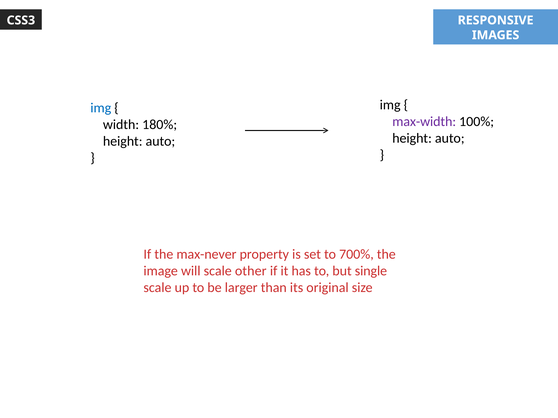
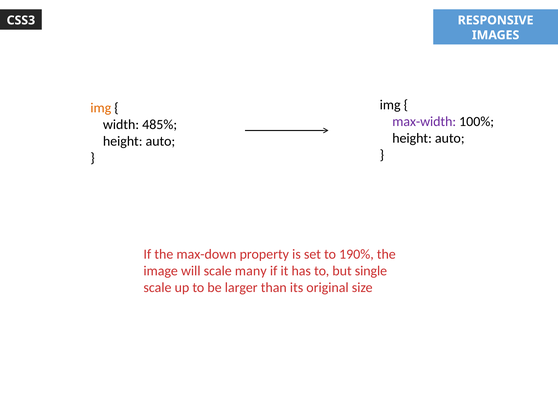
img at (101, 108) colour: blue -> orange
180%: 180% -> 485%
max-never: max-never -> max-down
700%: 700% -> 190%
other: other -> many
